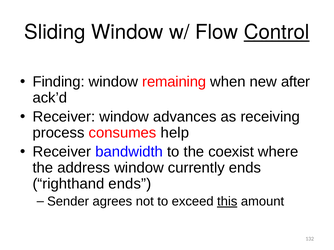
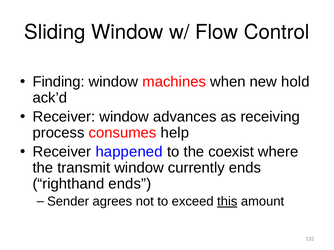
Control underline: present -> none
remaining: remaining -> machines
after: after -> hold
bandwidth: bandwidth -> happened
address: address -> transmit
